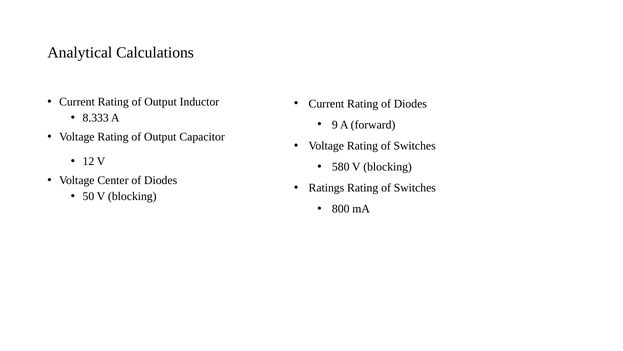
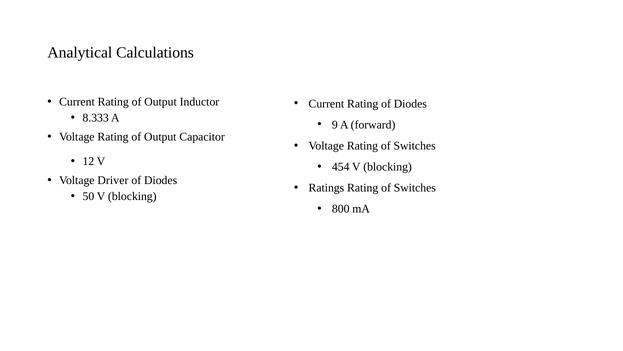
580: 580 -> 454
Center: Center -> Driver
